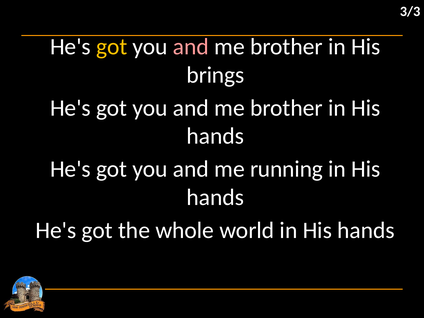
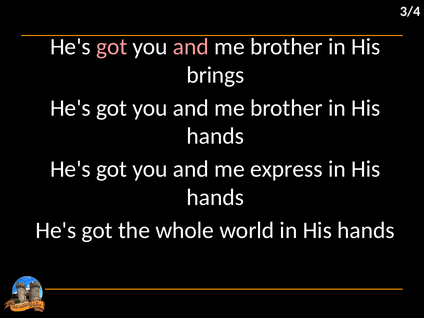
3/3: 3/3 -> 3/4
got at (112, 47) colour: yellow -> pink
running: running -> express
